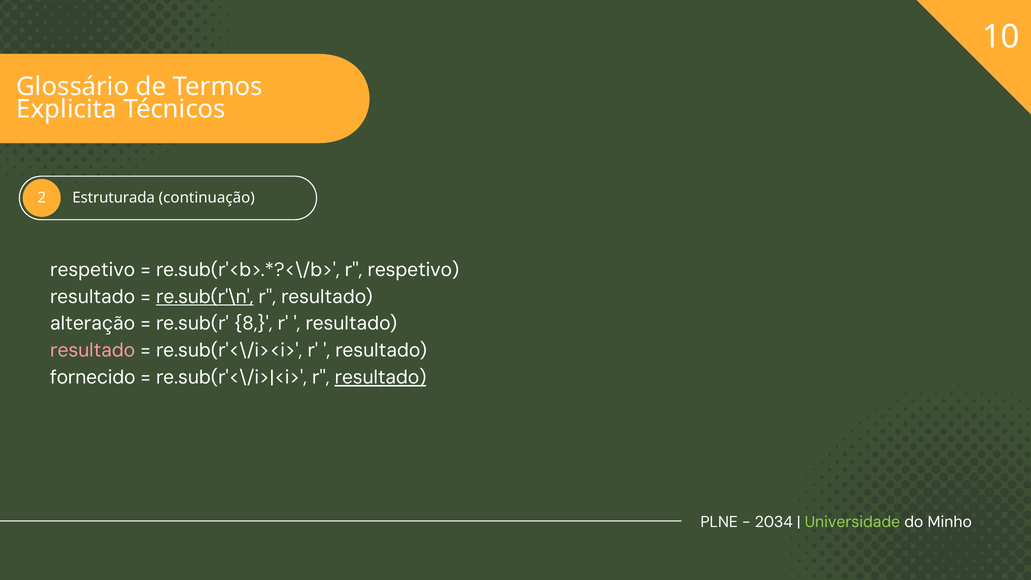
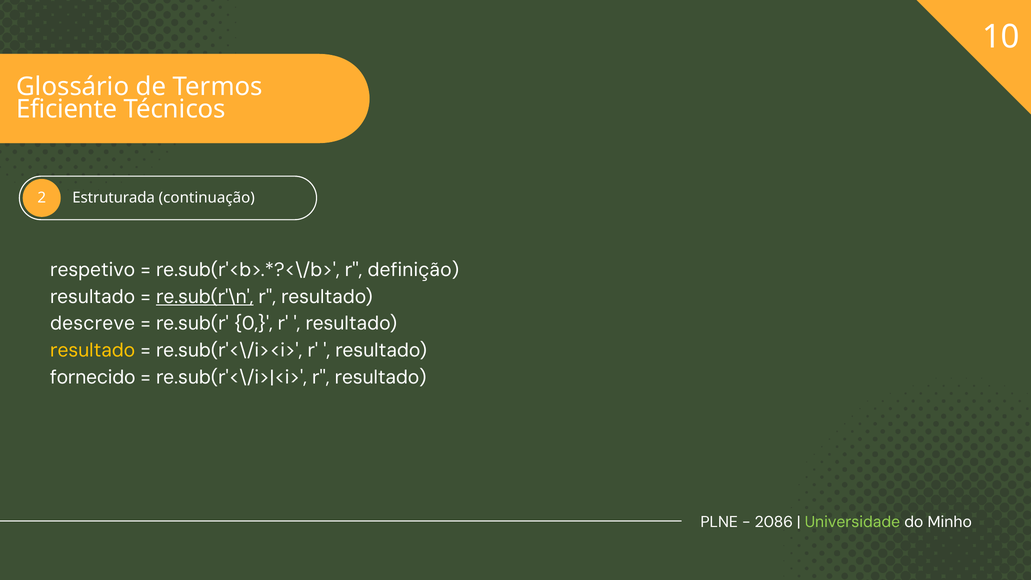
Explicita: Explicita -> Eficiente
r respetivo: respetivo -> definição
alteração: alteração -> descreve
8: 8 -> 0
resultado at (93, 351) colour: pink -> yellow
resultado at (381, 377) underline: present -> none
2034: 2034 -> 2086
